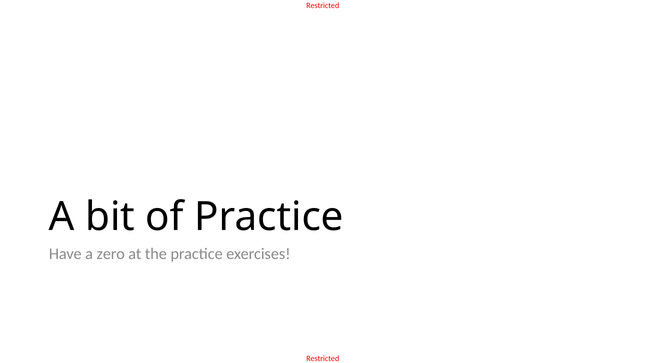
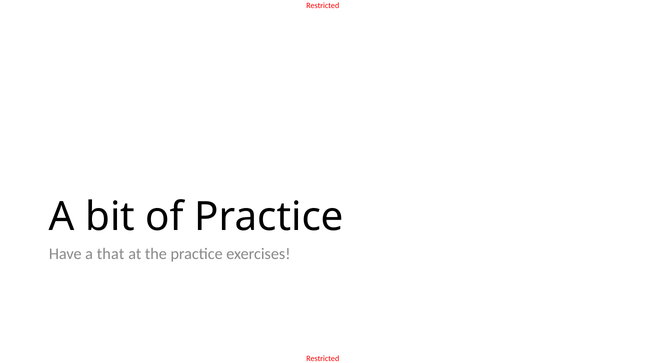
zero: zero -> that
